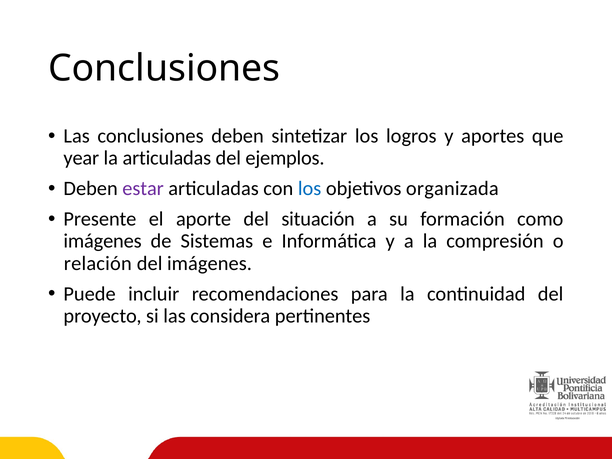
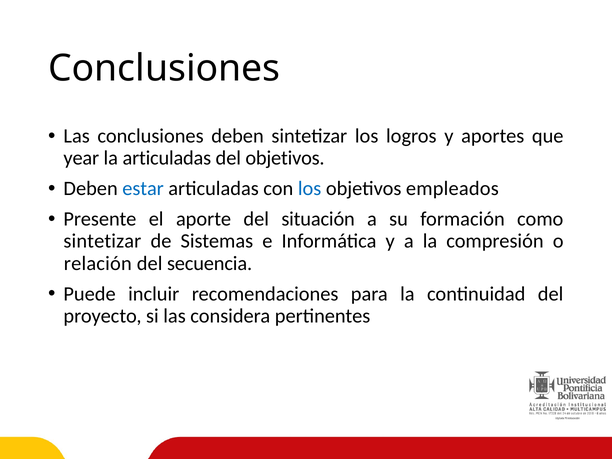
del ejemplos: ejemplos -> objetivos
estar colour: purple -> blue
organizada: organizada -> empleados
imágenes at (103, 241): imágenes -> sintetizar
del imágenes: imágenes -> secuencia
